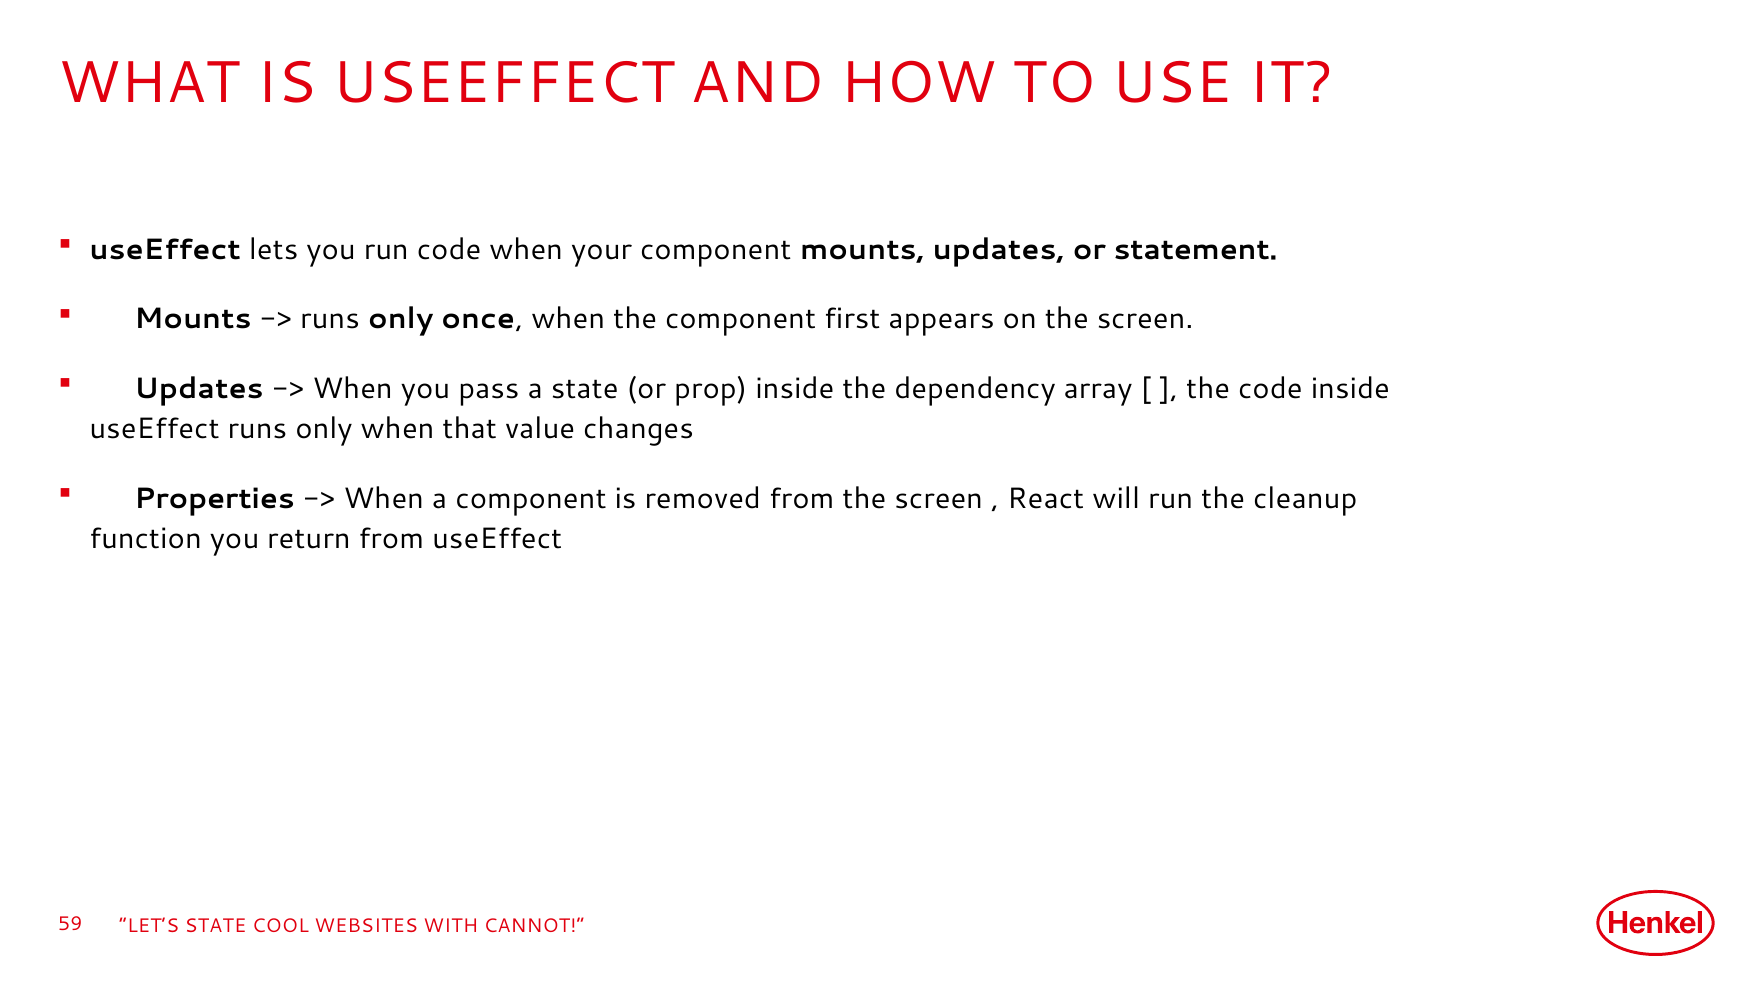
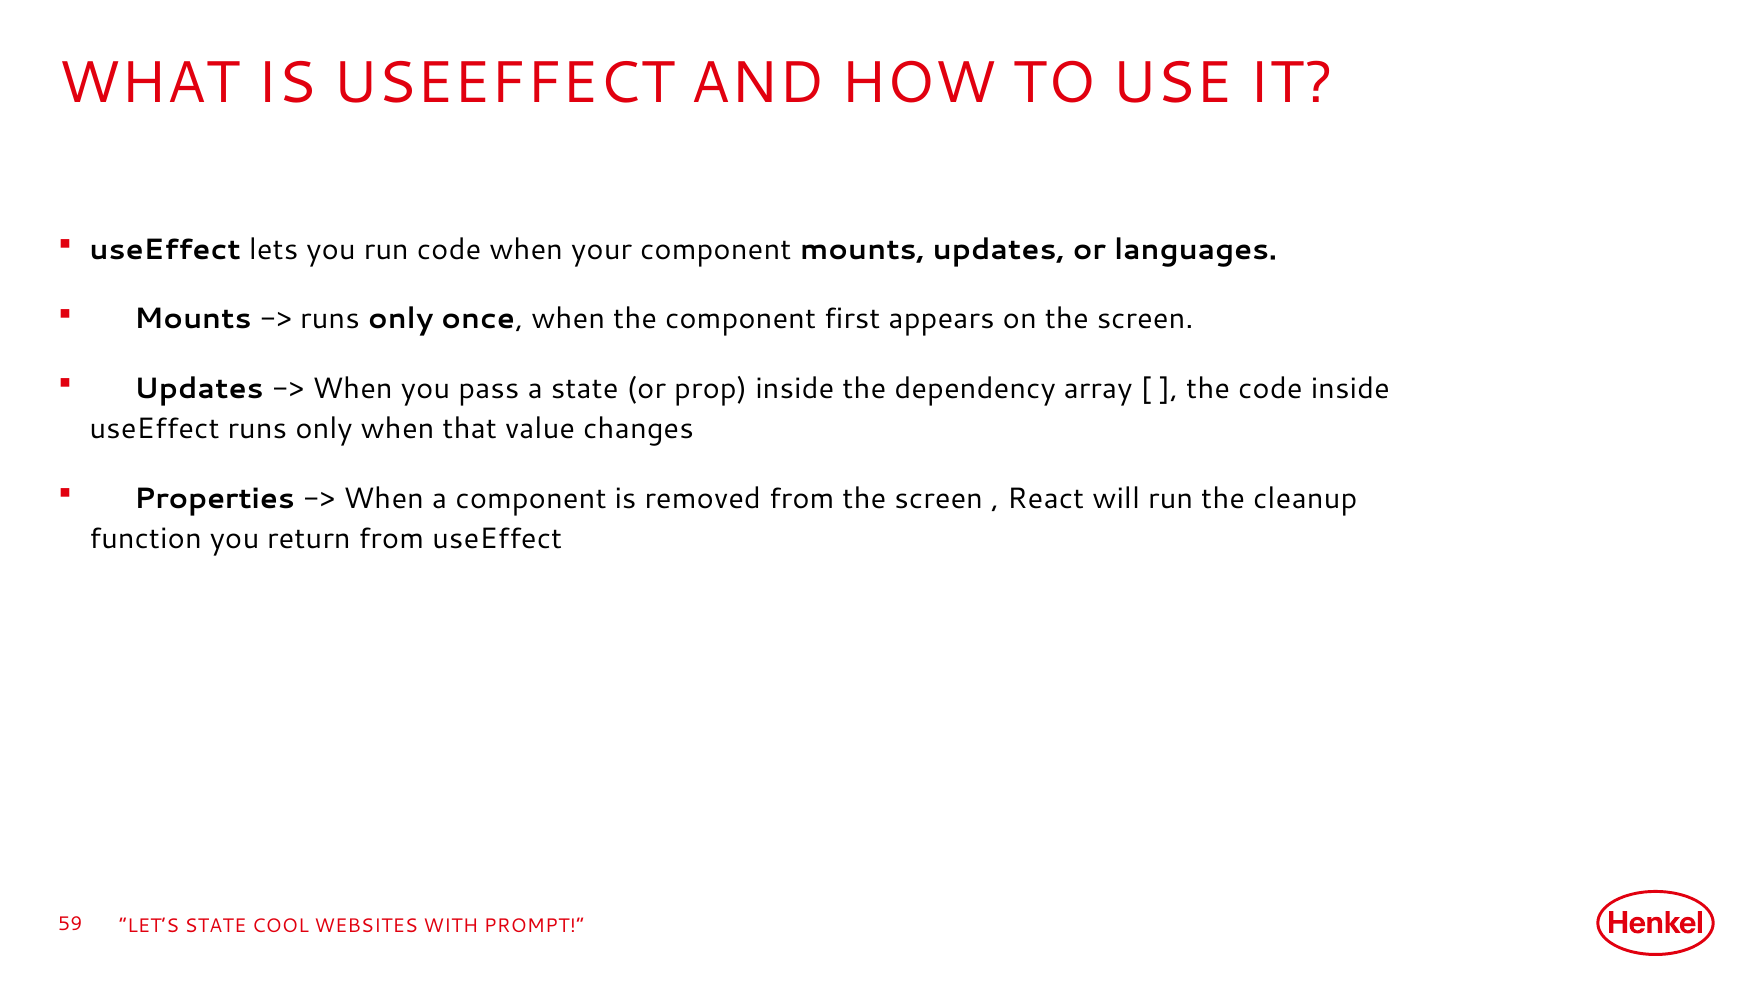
statement: statement -> languages
CANNOT: CANNOT -> PROMPT
